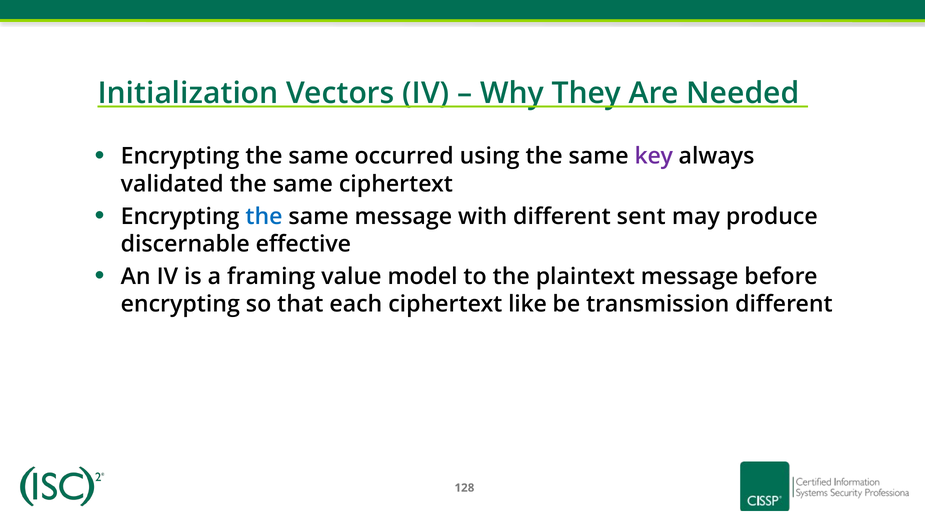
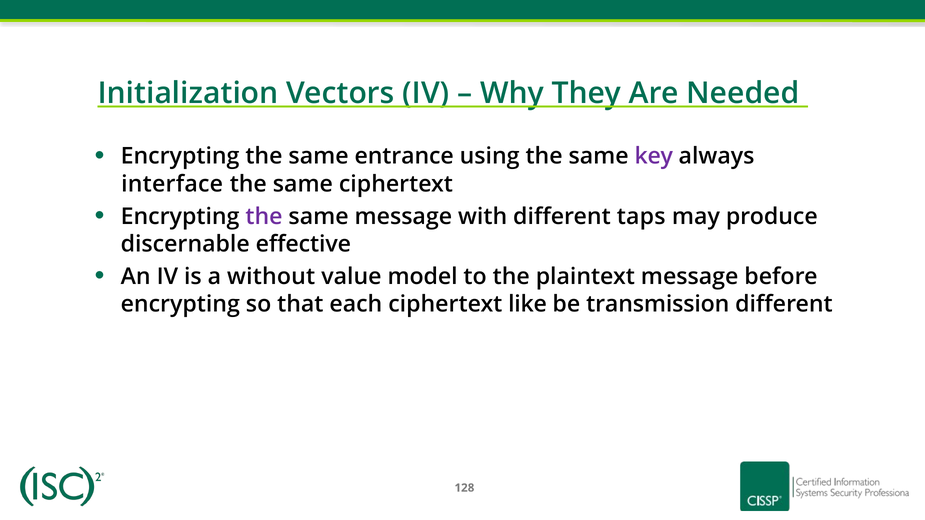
occurred: occurred -> entrance
validated: validated -> interface
the at (264, 217) colour: blue -> purple
sent: sent -> taps
framing: framing -> without
